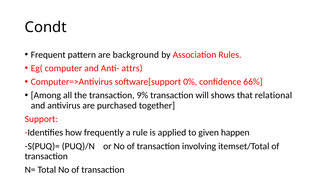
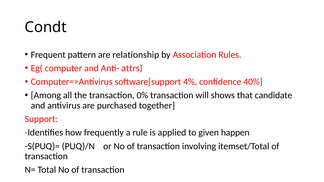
background: background -> relationship
0%: 0% -> 4%
66%: 66% -> 40%
9%: 9% -> 0%
relational: relational -> candidate
